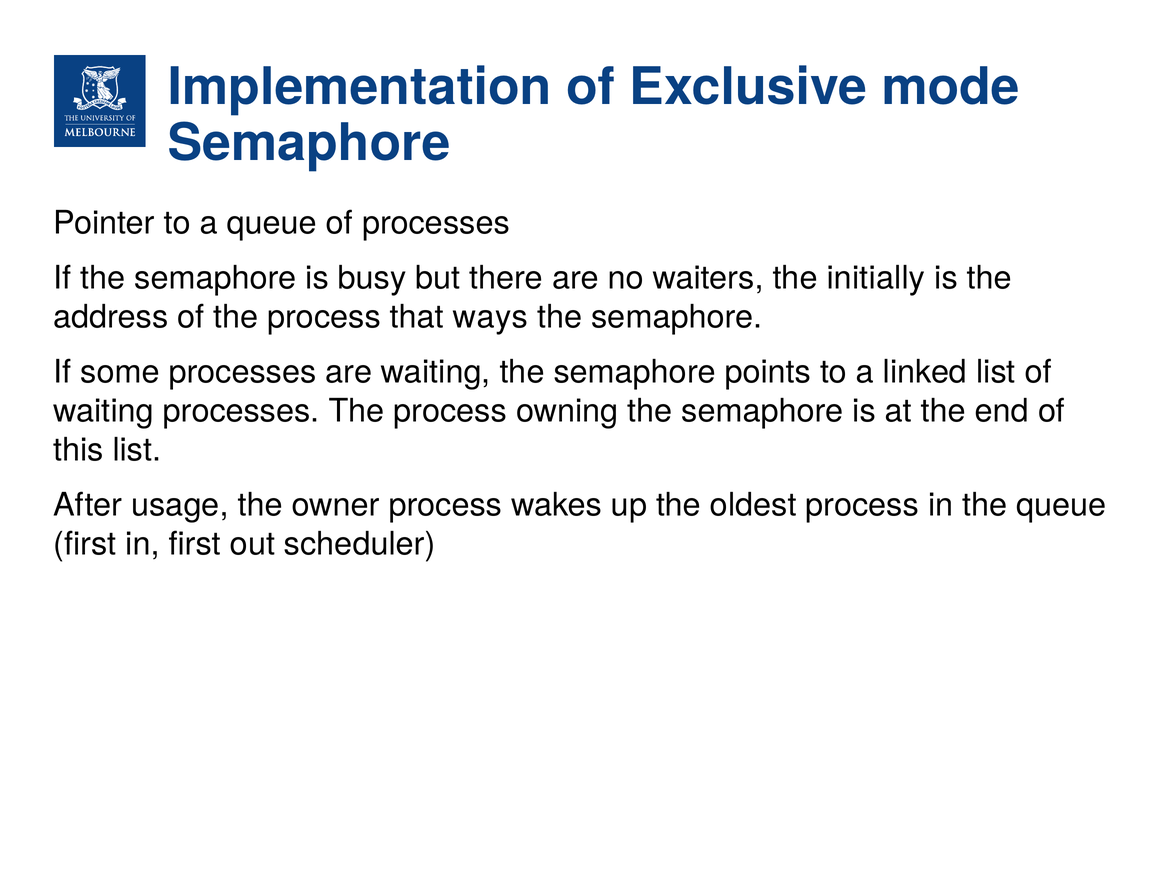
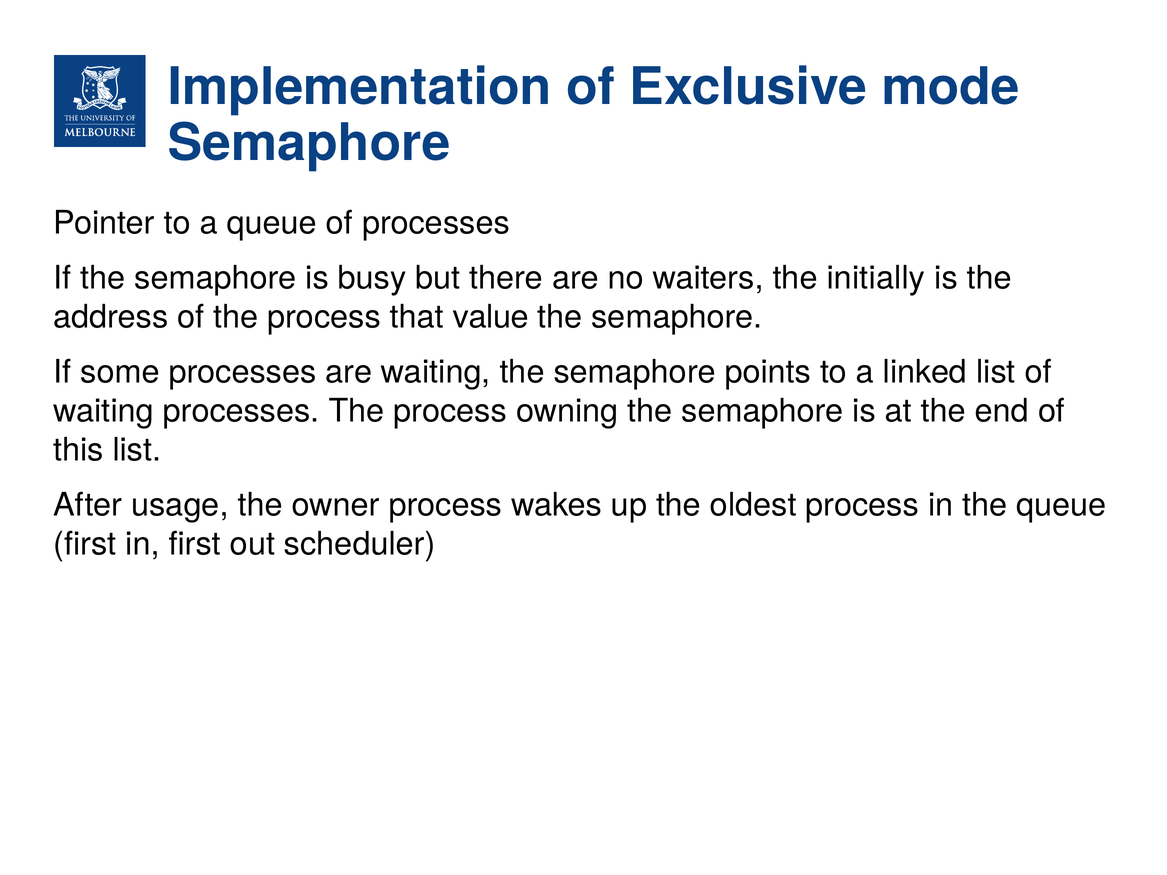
ways: ways -> value
